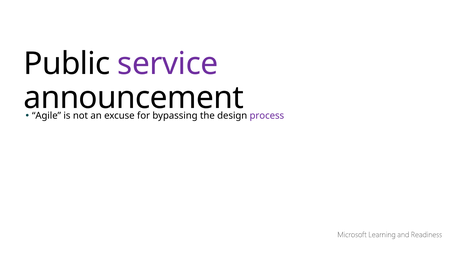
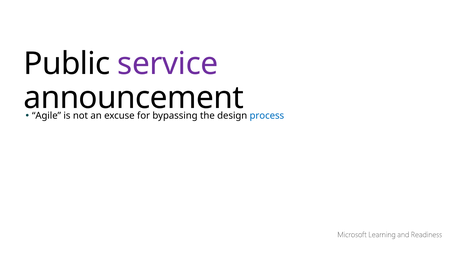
process colour: purple -> blue
